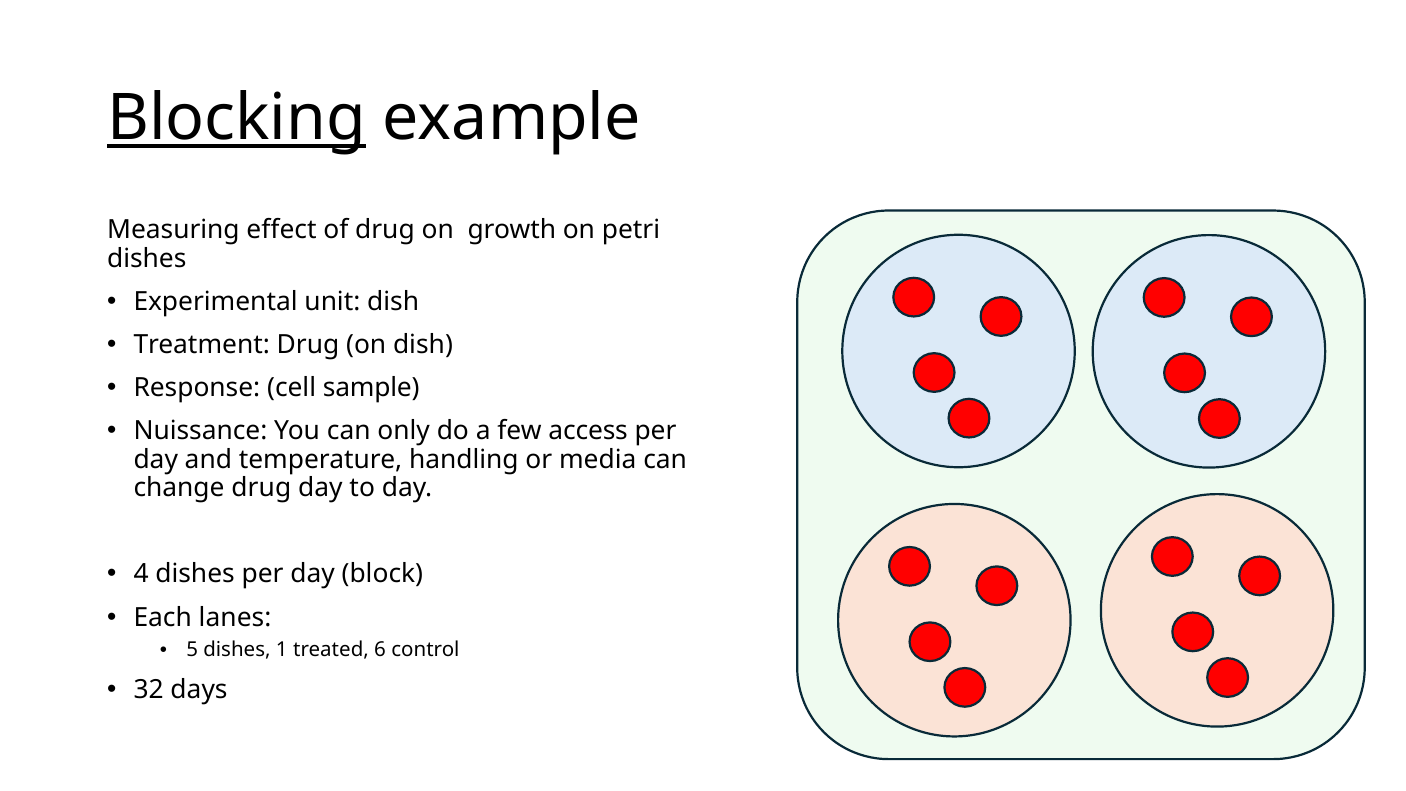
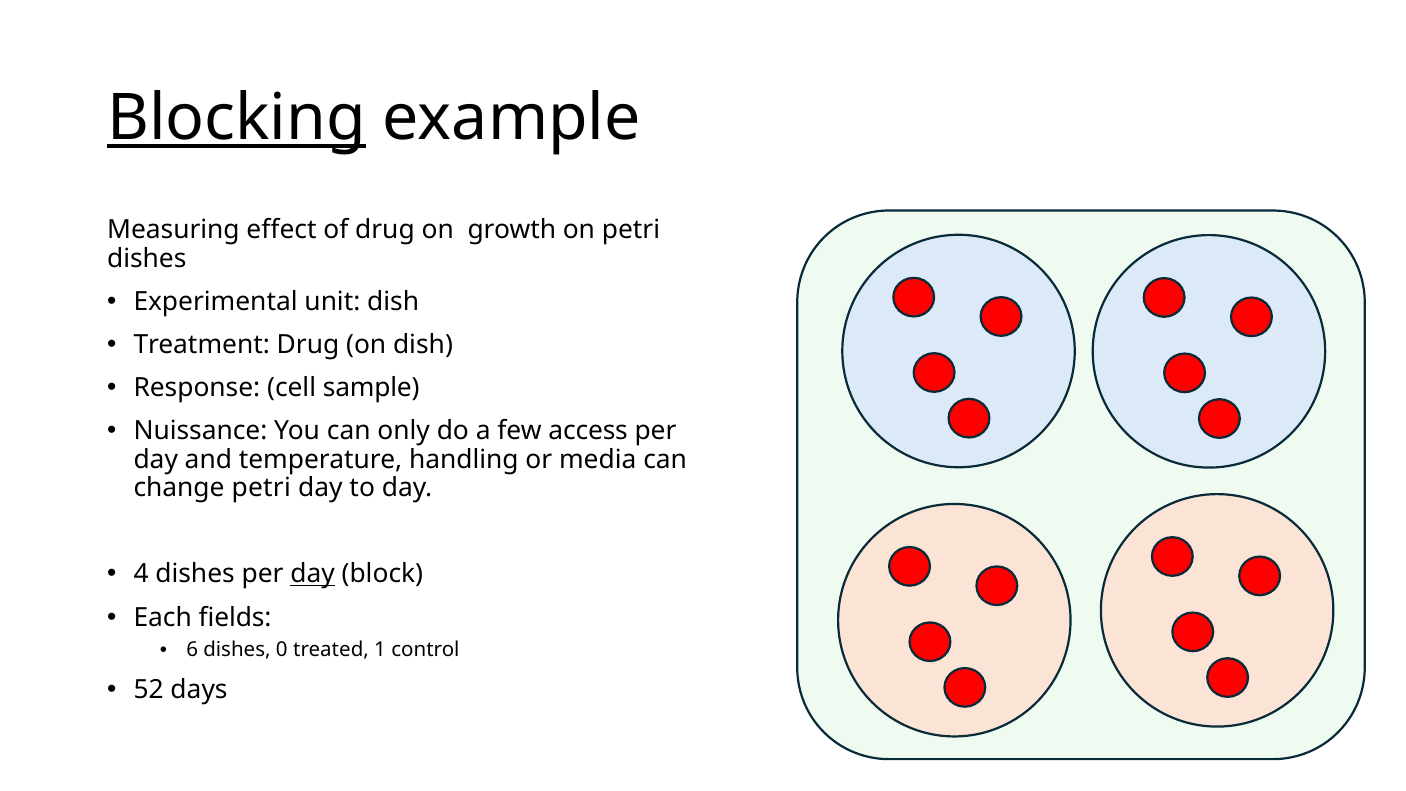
change drug: drug -> petri
day at (313, 574) underline: none -> present
lanes: lanes -> fields
5: 5 -> 6
1: 1 -> 0
6: 6 -> 1
32: 32 -> 52
